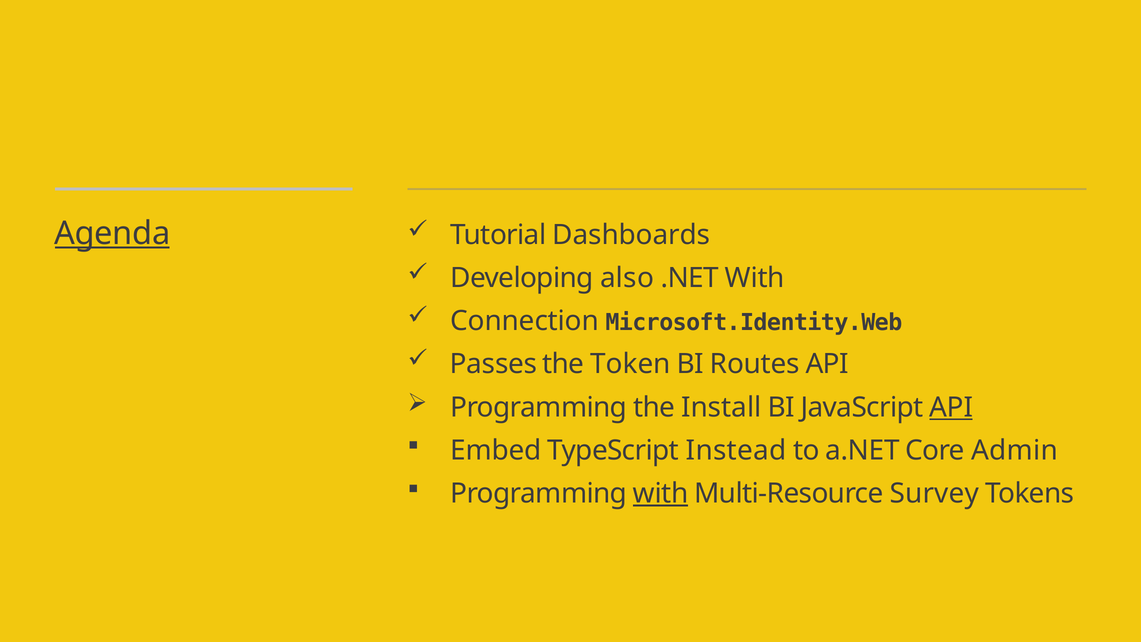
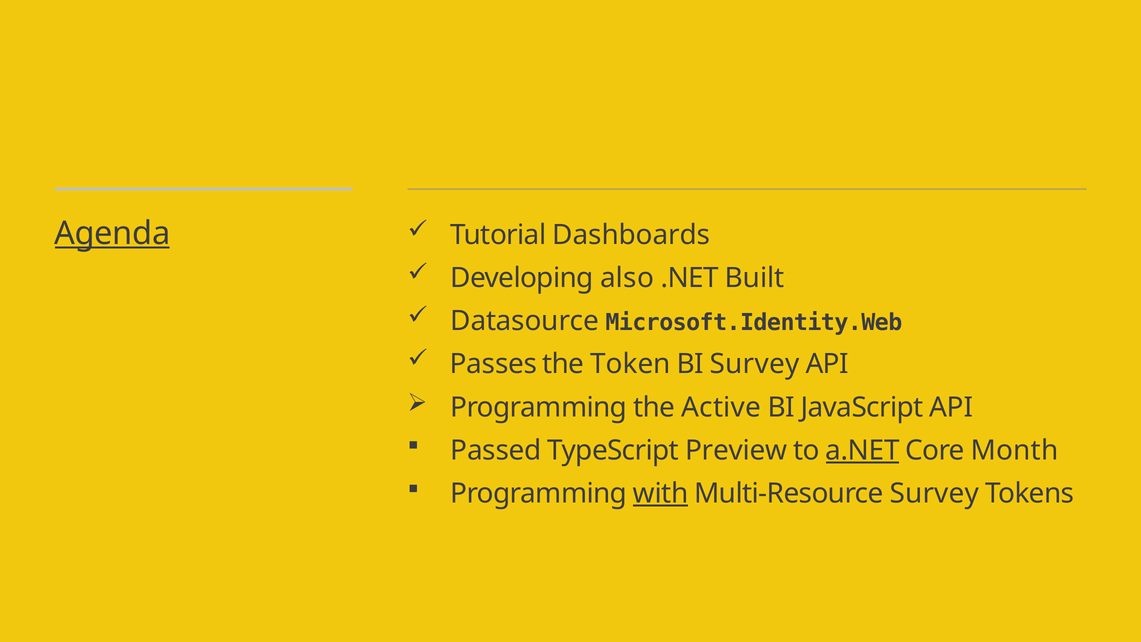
.NET With: With -> Built
Connection: Connection -> Datasource
BI Routes: Routes -> Survey
Install: Install -> Active
API at (951, 407) underline: present -> none
Embed: Embed -> Passed
Instead: Instead -> Preview
a.NET underline: none -> present
Admin: Admin -> Month
